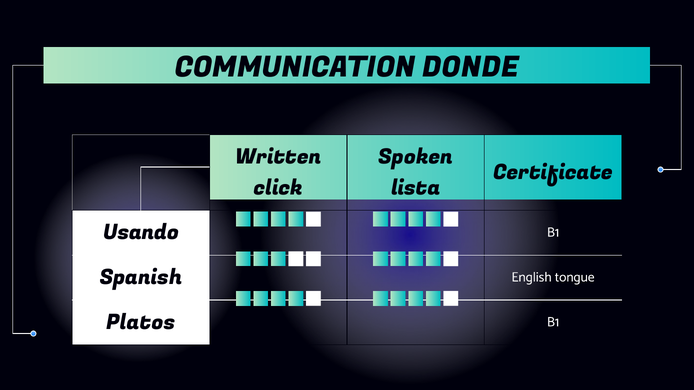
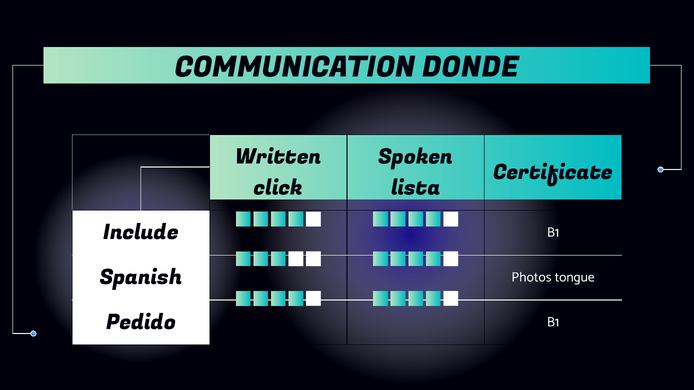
Usando: Usando -> Include
English: English -> Photos
Platos: Platos -> Pedido
